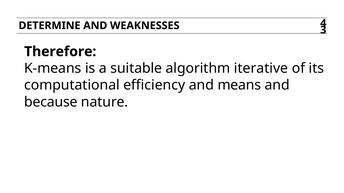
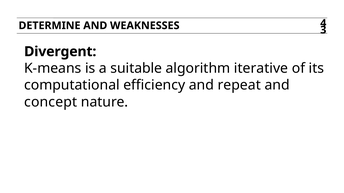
Therefore: Therefore -> Divergent
means: means -> repeat
because: because -> concept
